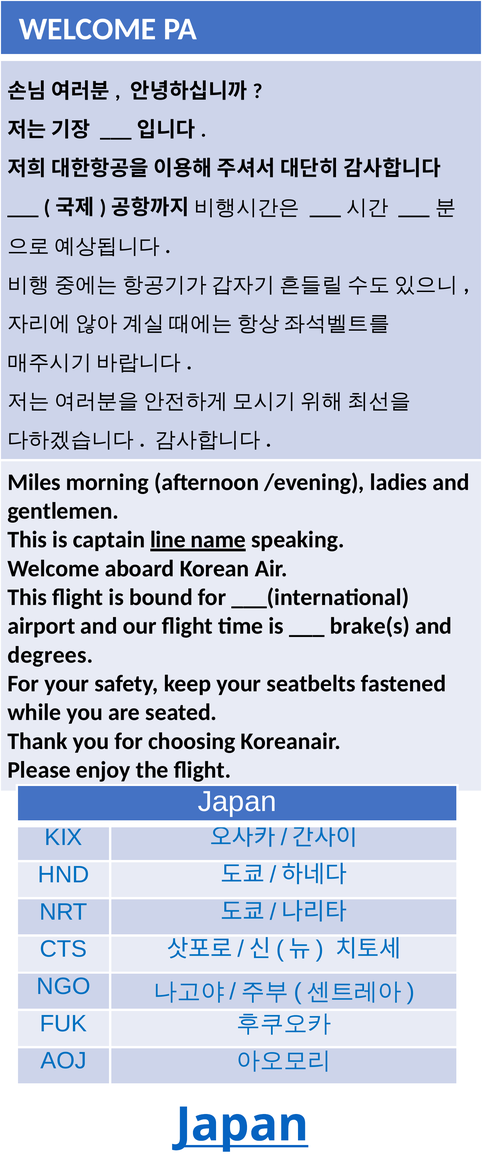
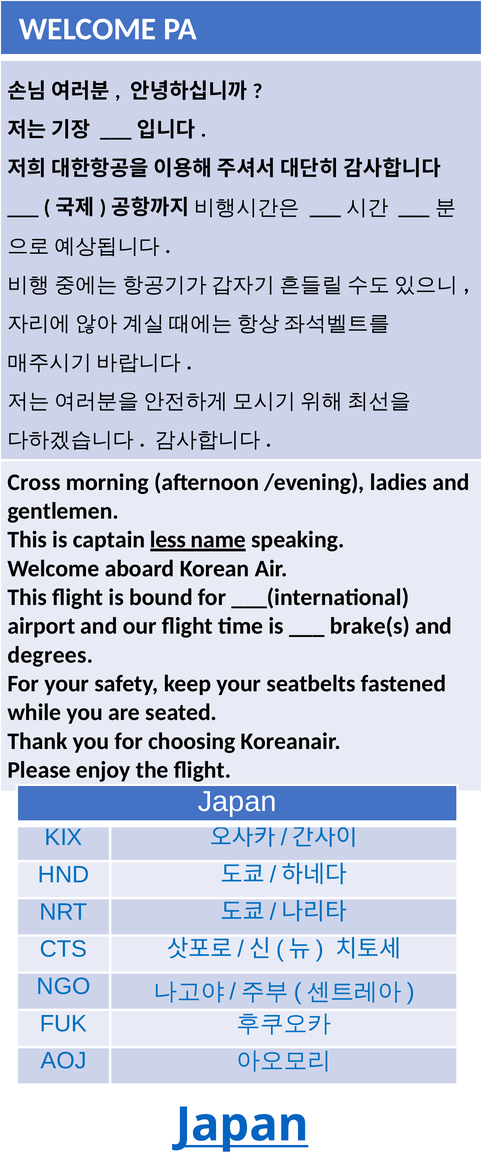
Miles: Miles -> Cross
line: line -> less
